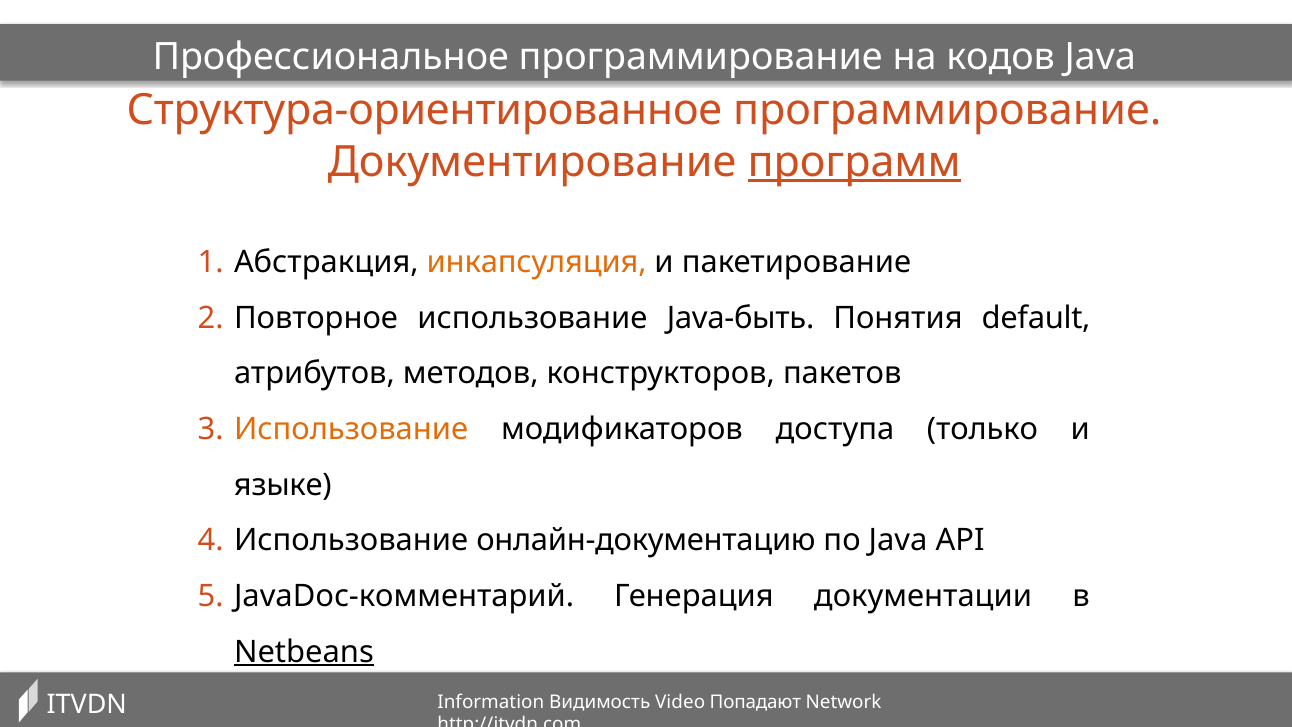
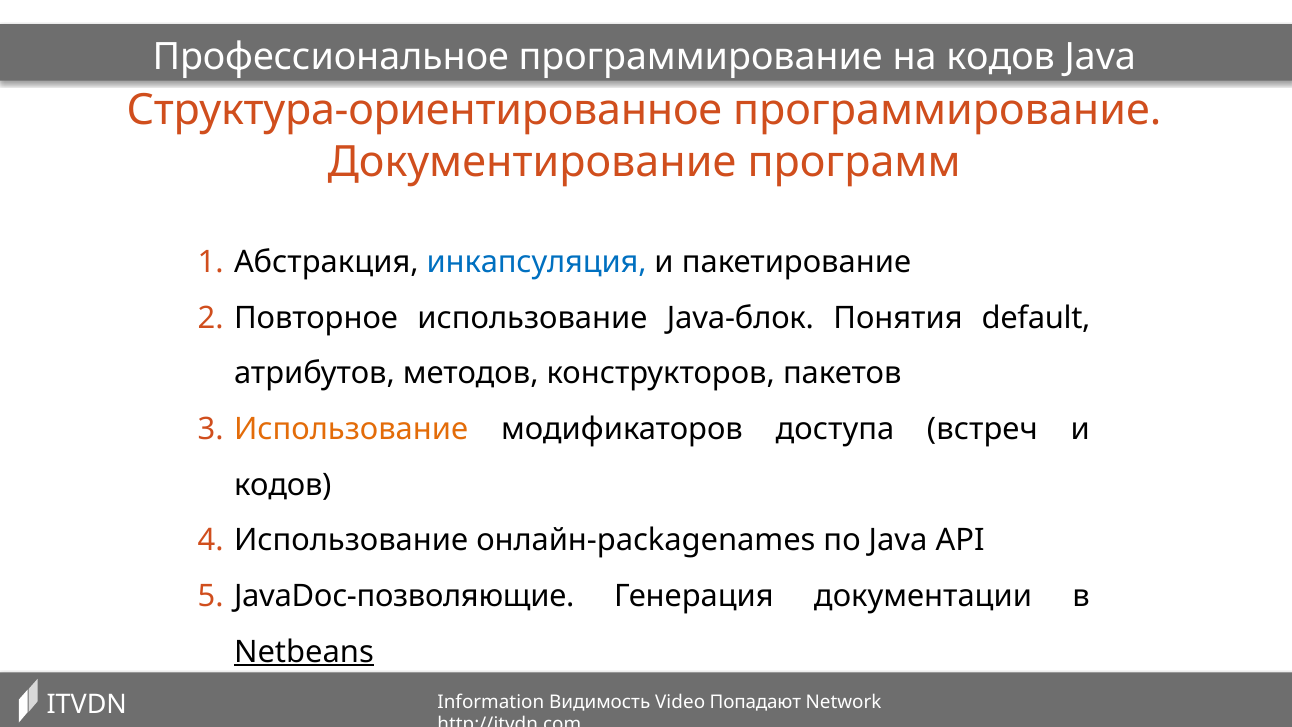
программ underline: present -> none
инкапсуляция colour: orange -> blue
Java-быть: Java-быть -> Java-блок
только: только -> встреч
языке at (283, 485): языке -> кодов
онлайн-документацию: онлайн-документацию -> онлайн-packagenames
JavaDoc-комментарий: JavaDoc-комментарий -> JavaDoc-позволяющие
